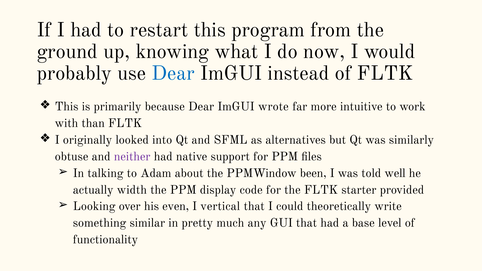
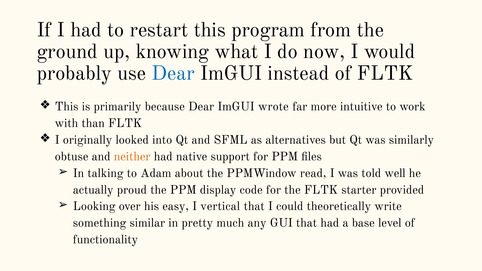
neither colour: purple -> orange
been: been -> read
width: width -> proud
even: even -> easy
